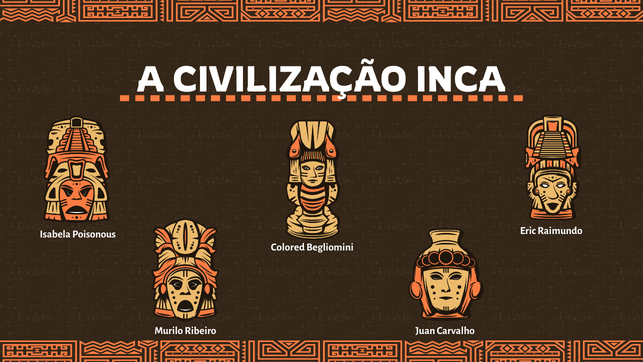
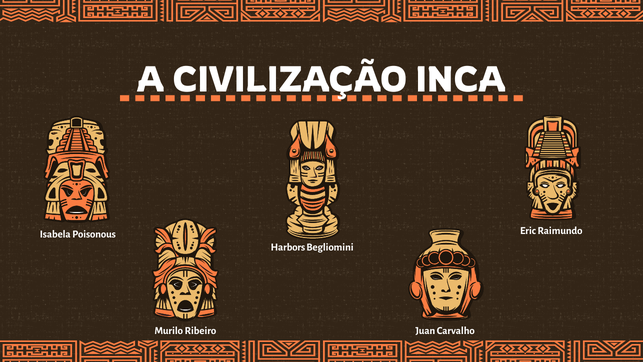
Colored: Colored -> Harbors
